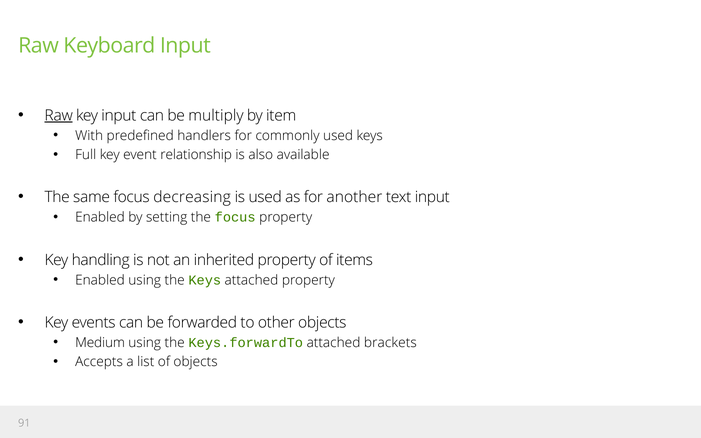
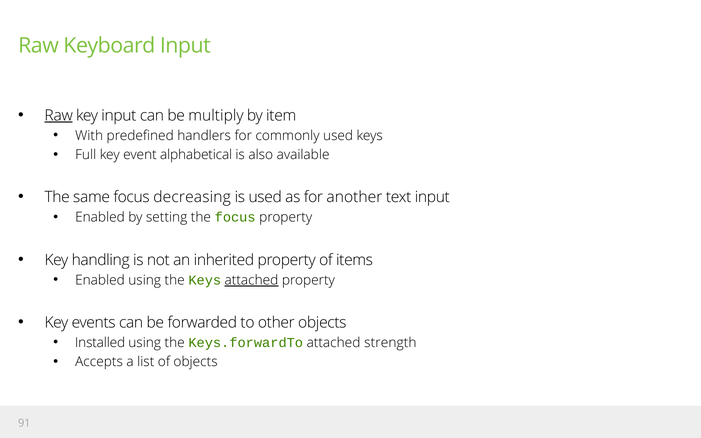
relationship: relationship -> alphabetical
attached at (251, 280) underline: none -> present
Medium: Medium -> Installed
brackets: brackets -> strength
